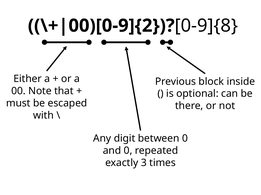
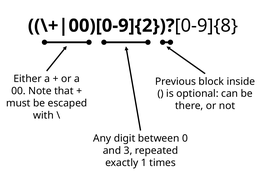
and 0: 0 -> 3
3: 3 -> 1
